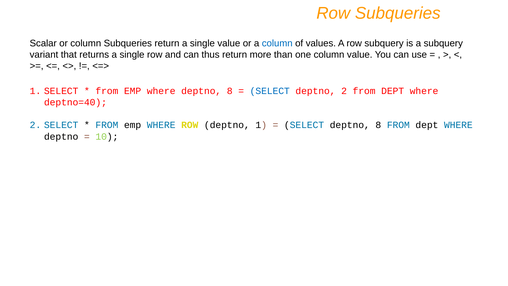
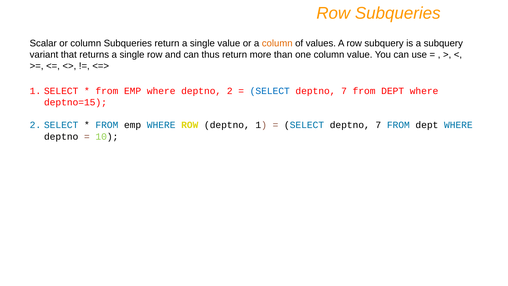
column at (277, 43) colour: blue -> orange
where deptno 8: 8 -> 2
2 at (344, 91): 2 -> 7
deptno=40: deptno=40 -> deptno=15
8 at (378, 125): 8 -> 7
